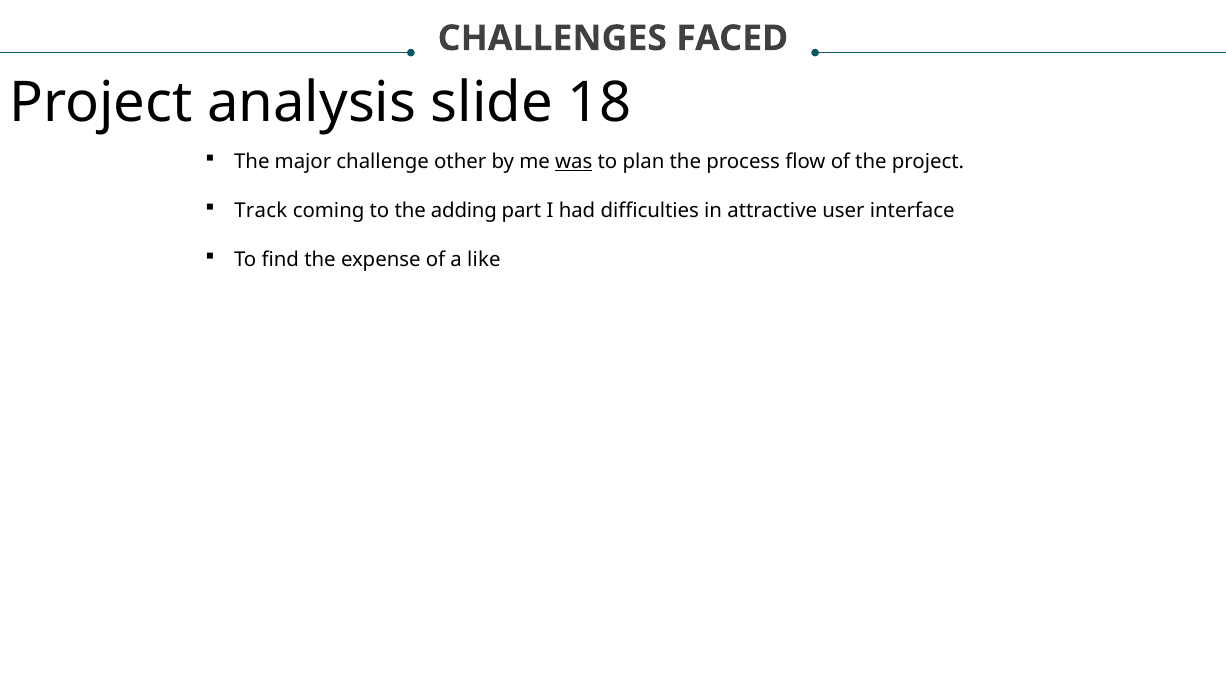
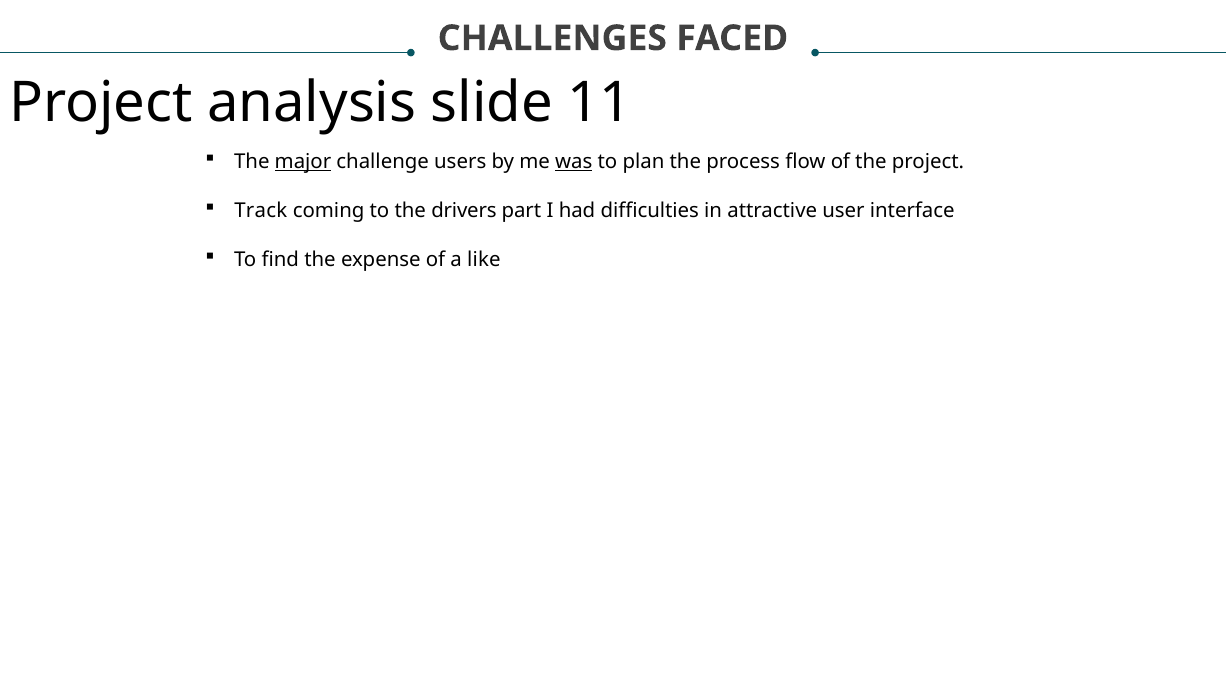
18: 18 -> 11
major underline: none -> present
other: other -> users
adding: adding -> drivers
